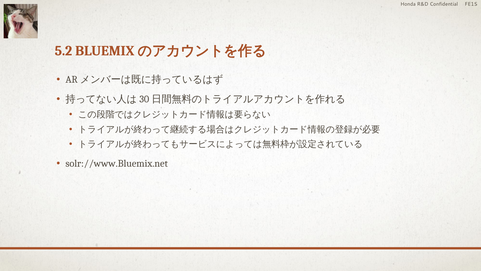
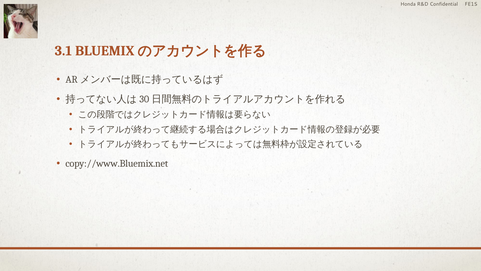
5.2: 5.2 -> 3.1
solr://www.Bluemix.net: solr://www.Bluemix.net -> copy://www.Bluemix.net
